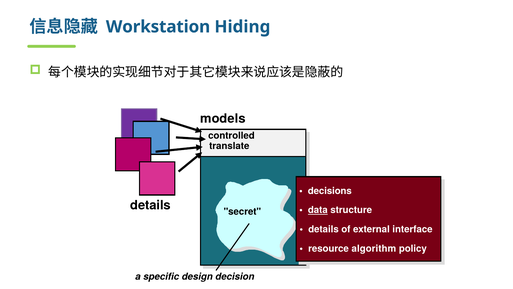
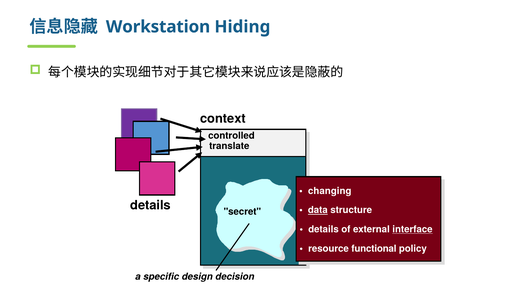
models: models -> context
decisions: decisions -> changing
interface underline: none -> present
algorithm: algorithm -> functional
